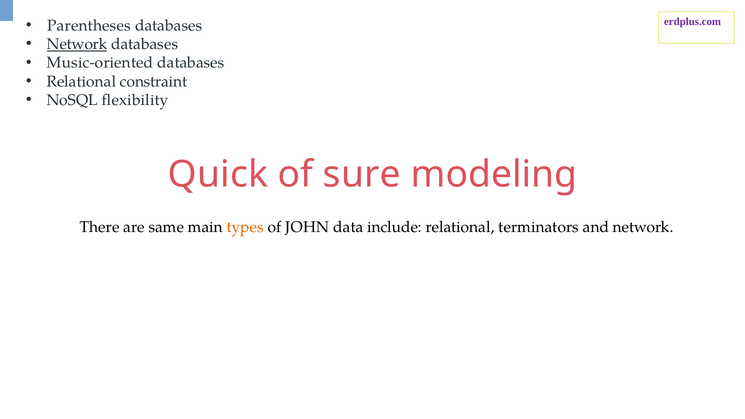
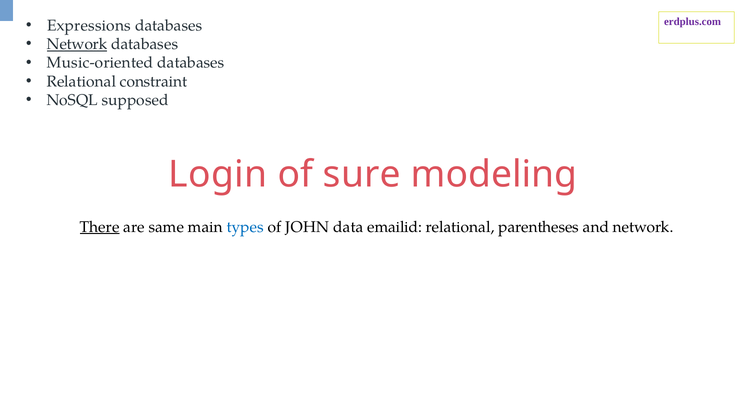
Parentheses: Parentheses -> Expressions
flexibility: flexibility -> supposed
Quick: Quick -> Login
There underline: none -> present
types colour: orange -> blue
include: include -> emailid
terminators: terminators -> parentheses
